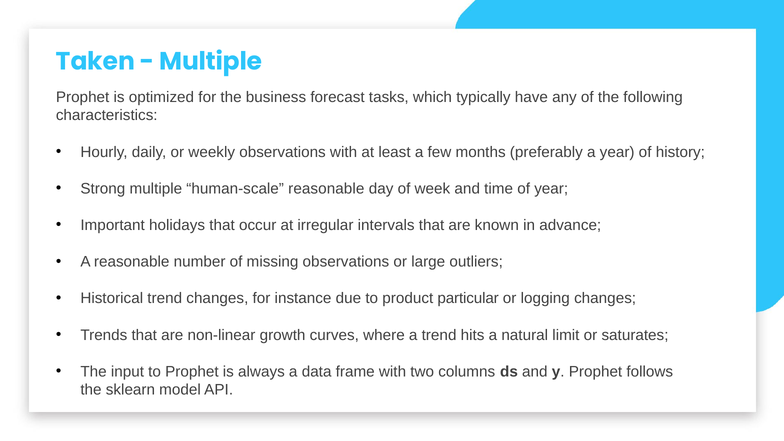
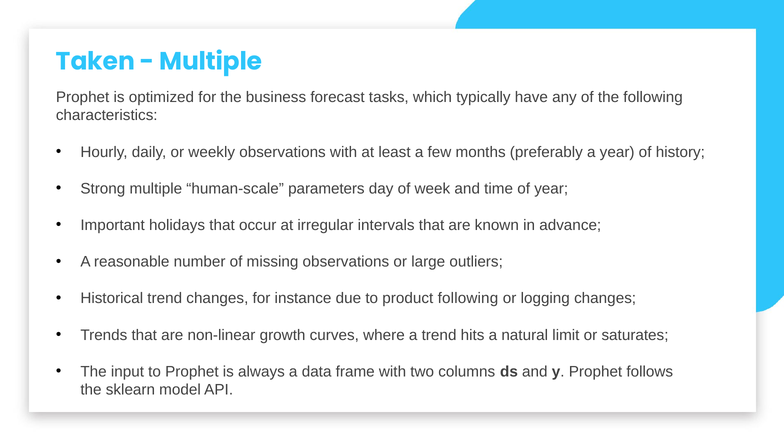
human-scale reasonable: reasonable -> parameters
product particular: particular -> following
